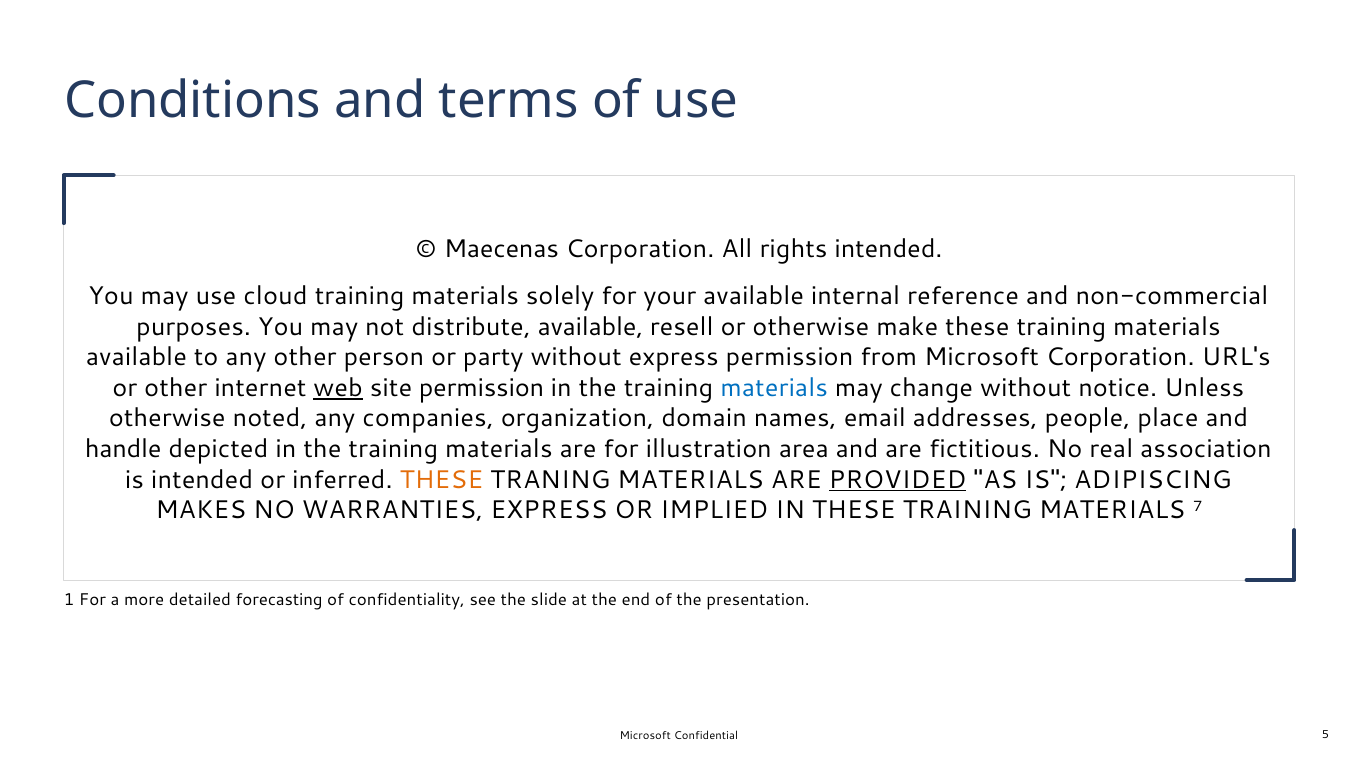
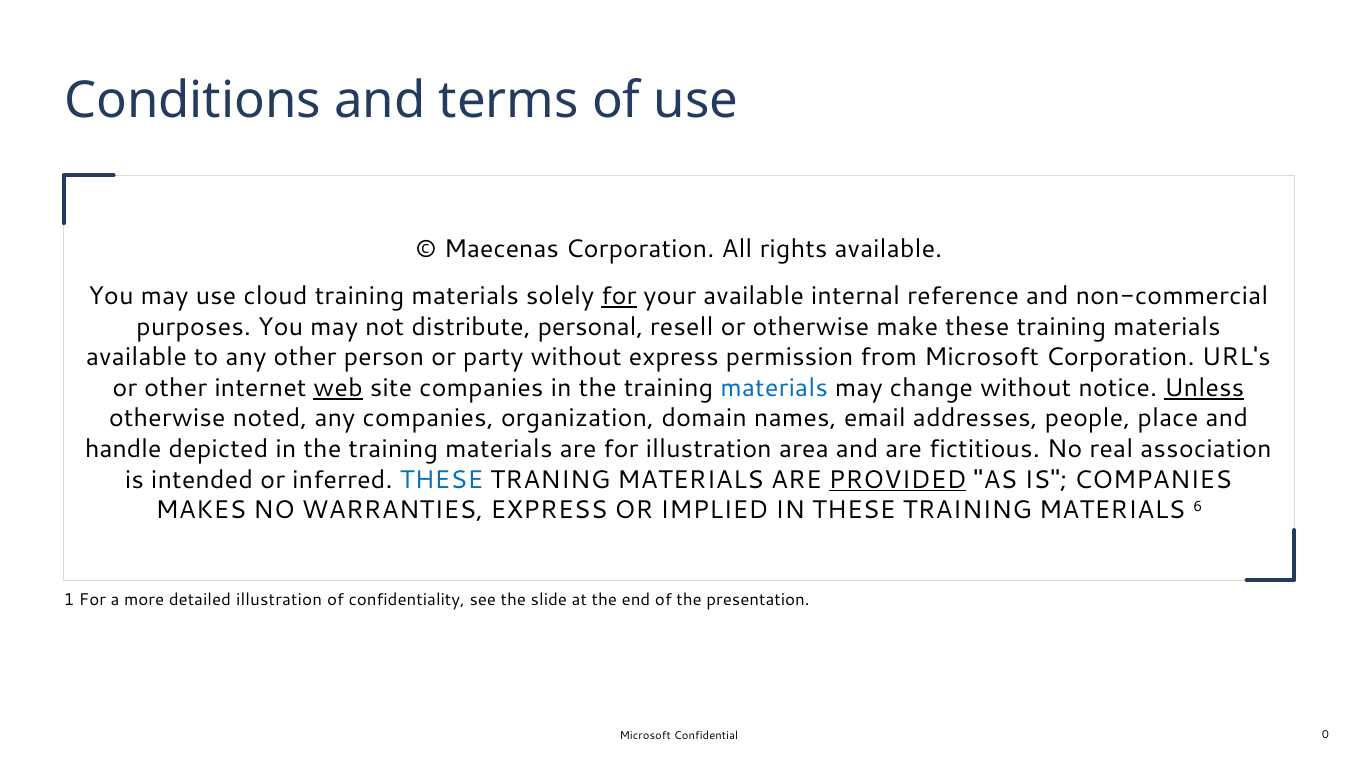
rights intended: intended -> available
for at (619, 296) underline: none -> present
distribute available: available -> personal
site permission: permission -> companies
Unless underline: none -> present
THESE at (441, 480) colour: orange -> blue
IS ADIPISCING: ADIPISCING -> COMPANIES
7: 7 -> 6
detailed forecasting: forecasting -> illustration
5: 5 -> 0
